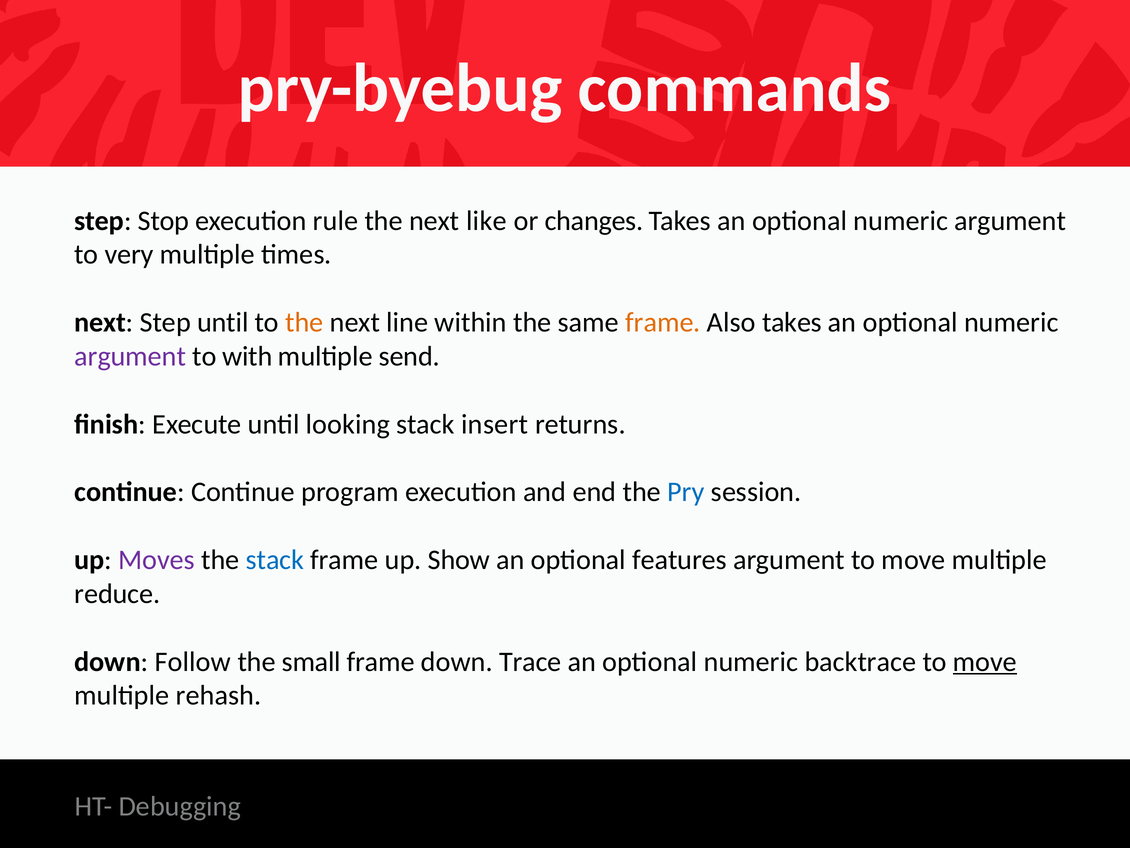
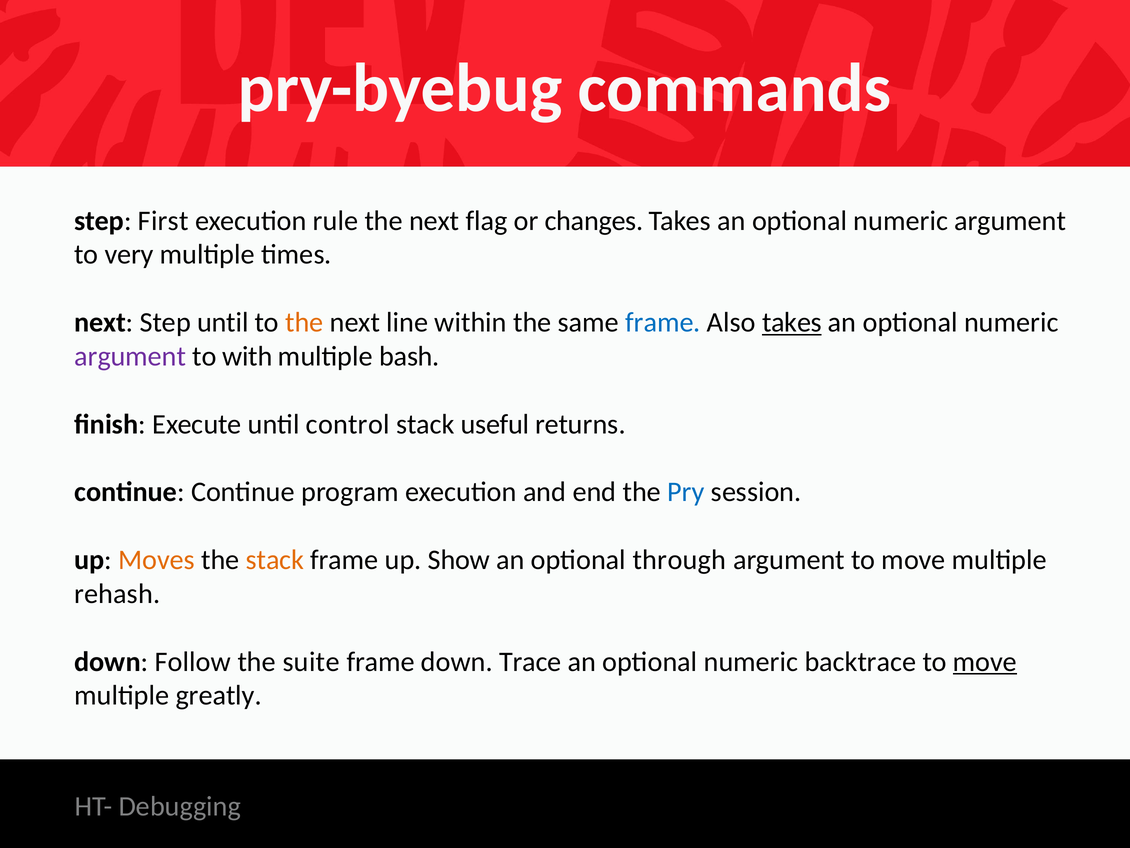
Stop: Stop -> First
like: like -> flag
frame at (663, 322) colour: orange -> blue
takes at (792, 322) underline: none -> present
send: send -> bash
looking: looking -> control
insert: insert -> useful
Moves colour: purple -> orange
stack at (275, 560) colour: blue -> orange
features: features -> through
reduce: reduce -> rehash
small: small -> suite
rehash: rehash -> greatly
